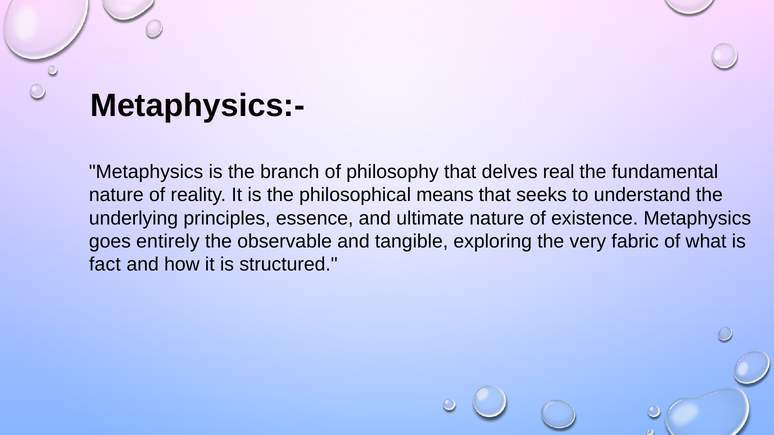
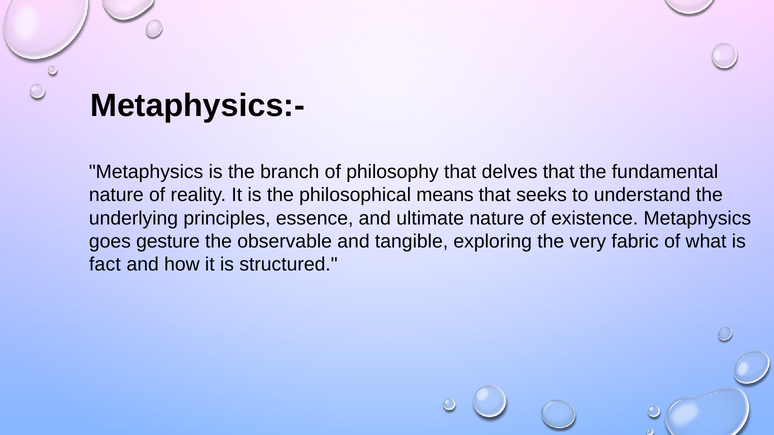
delves real: real -> that
entirely: entirely -> gesture
